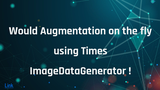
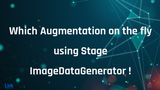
Would: Would -> Which
Times: Times -> Stage
